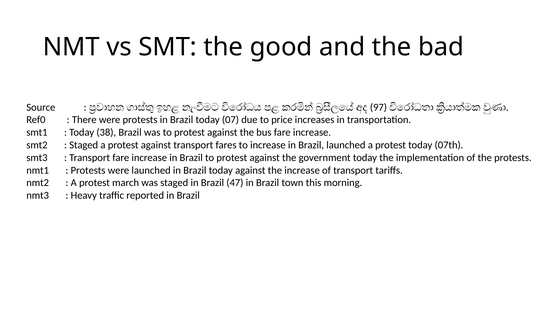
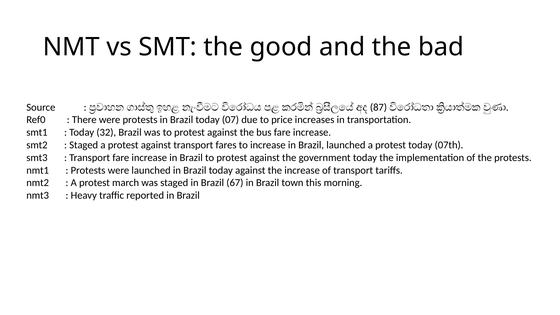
97: 97 -> 87
38: 38 -> 32
47: 47 -> 67
